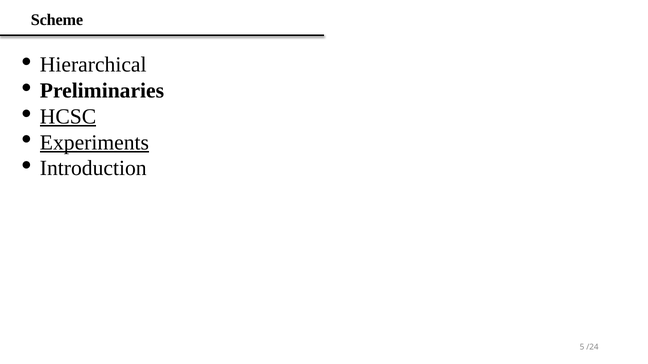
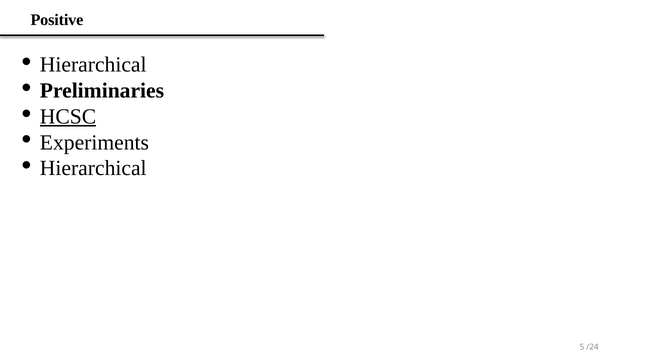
Scheme: Scheme -> Positive
Experiments underline: present -> none
Introduction at (93, 169): Introduction -> Hierarchical
